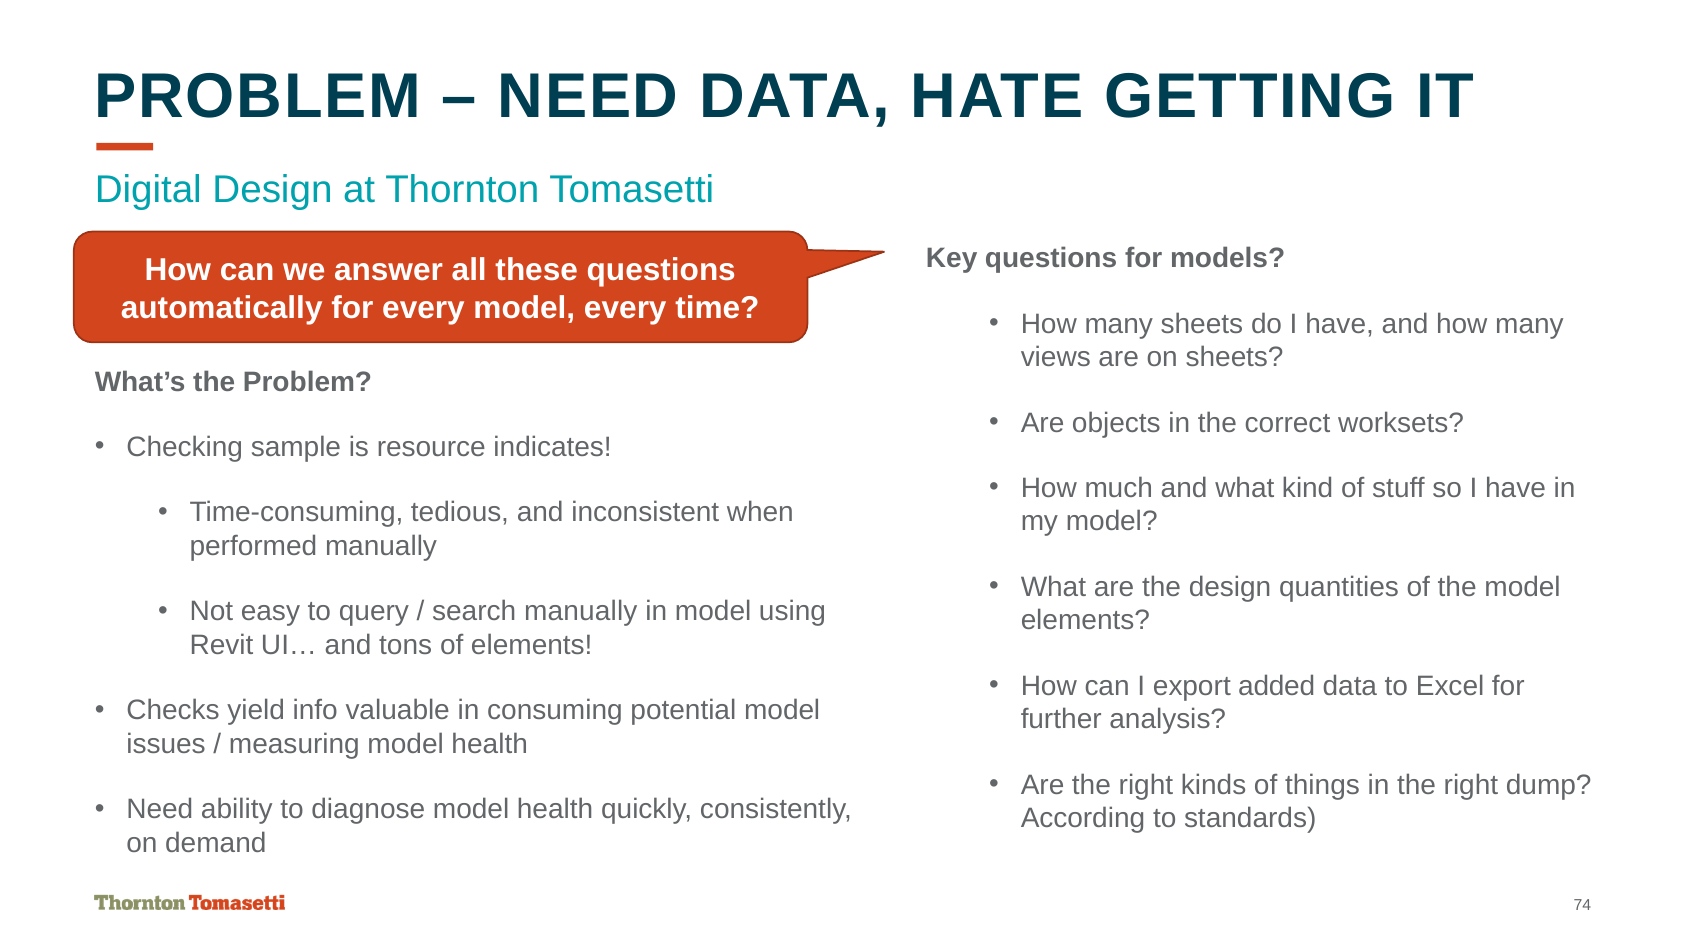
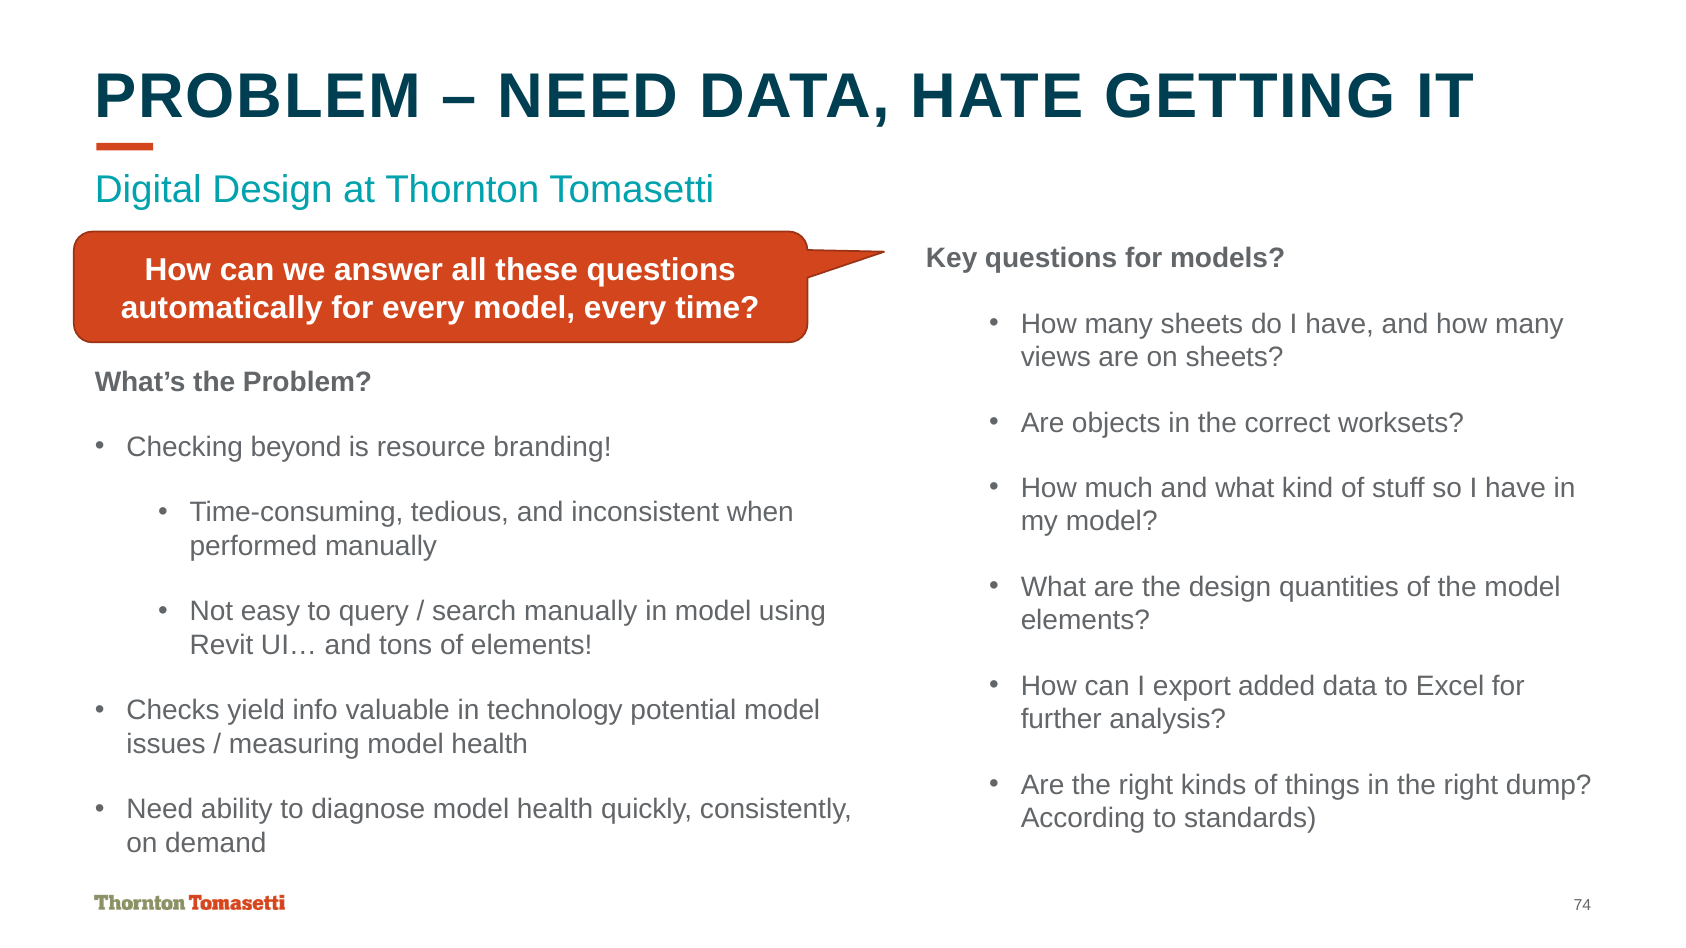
sample: sample -> beyond
indicates: indicates -> branding
consuming: consuming -> technology
